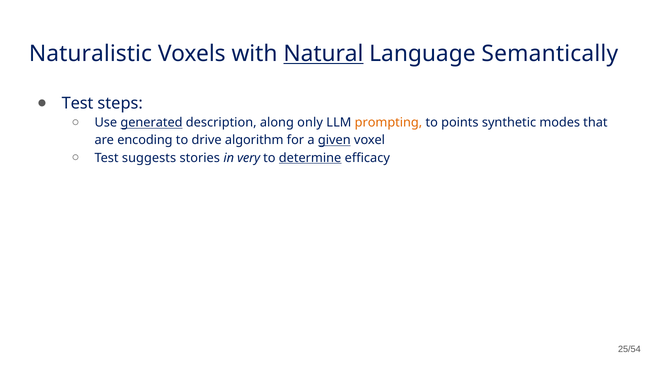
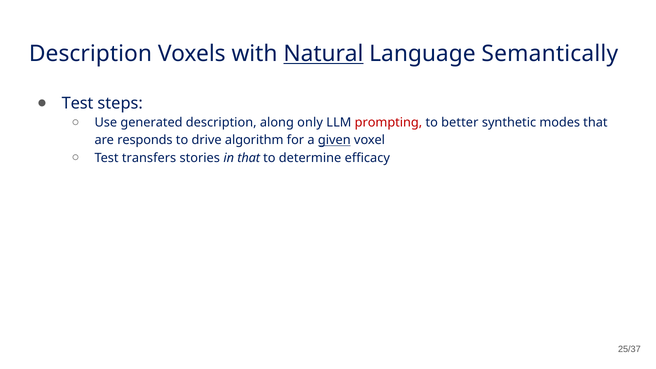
Naturalistic at (90, 54): Naturalistic -> Description
generated underline: present -> none
prompting colour: orange -> red
points: points -> better
encoding: encoding -> responds
suggests: suggests -> transfers
in very: very -> that
determine underline: present -> none
25/54: 25/54 -> 25/37
